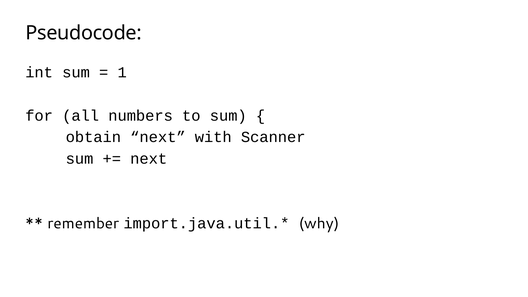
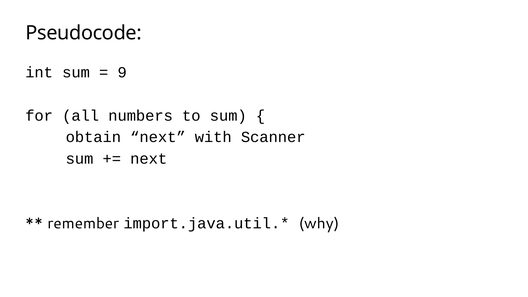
1: 1 -> 9
